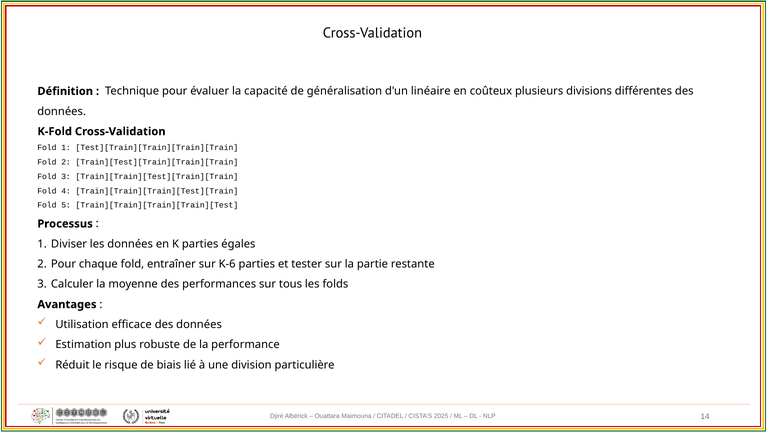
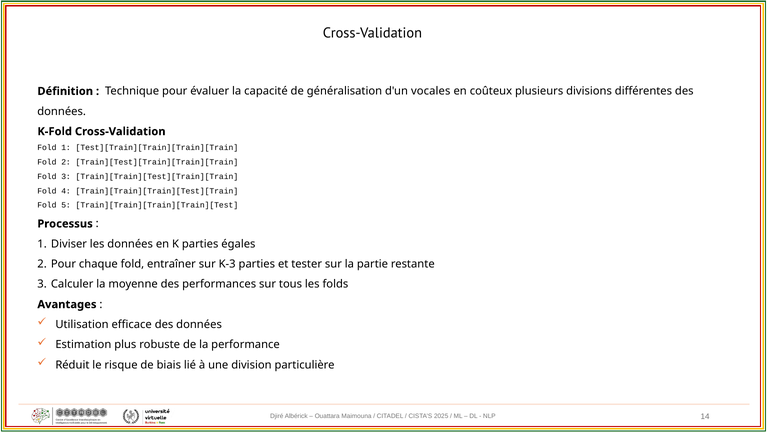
linéaire: linéaire -> vocales
K-6: K-6 -> K-3
